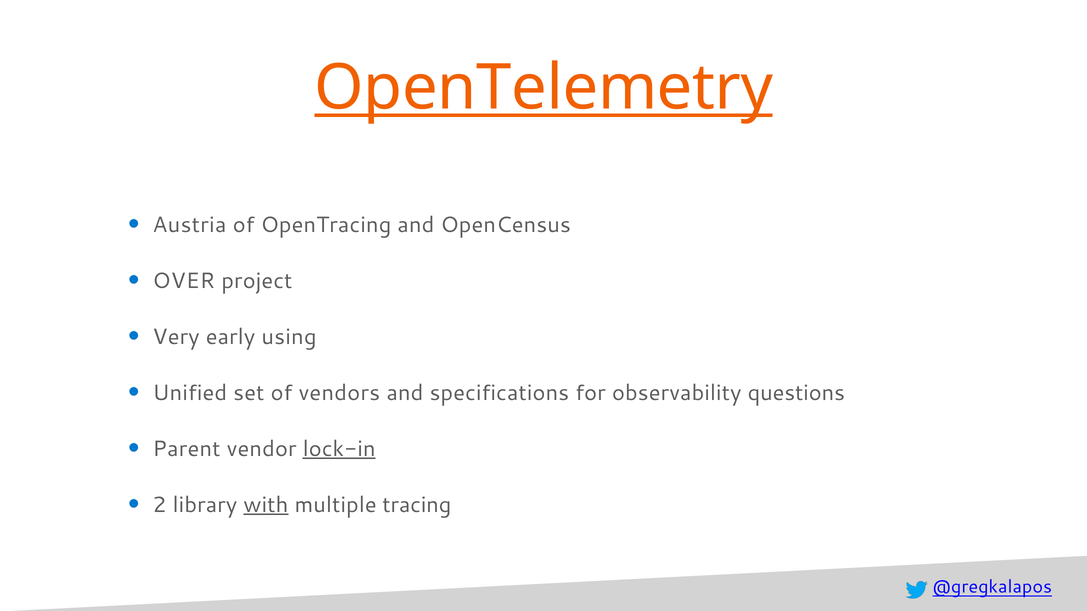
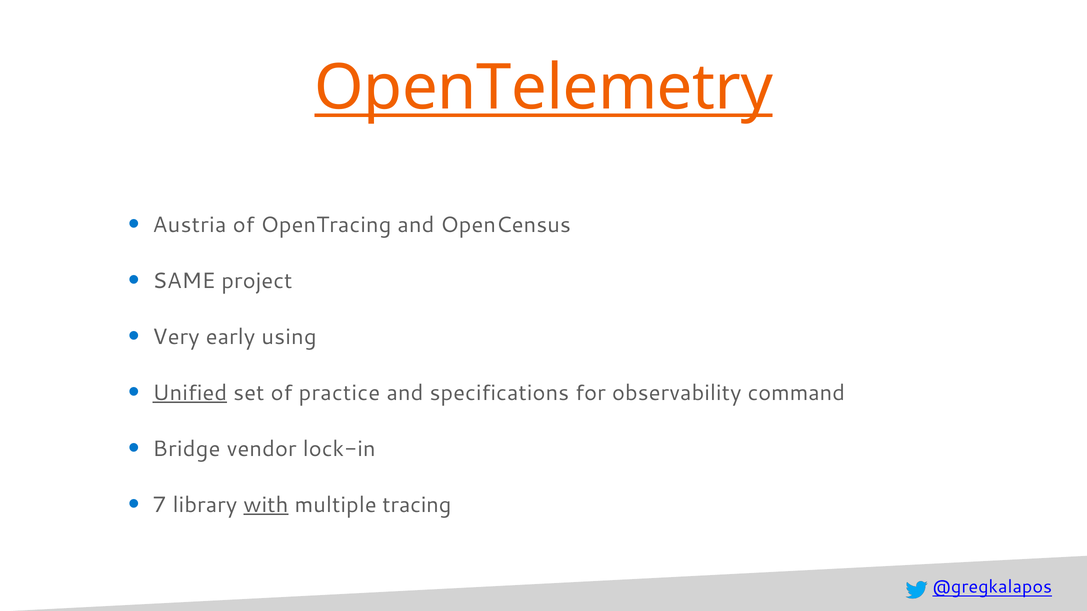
OVER: OVER -> SAME
Unified underline: none -> present
vendors: vendors -> practice
questions: questions -> command
Parent: Parent -> Bridge
lock-in underline: present -> none
2: 2 -> 7
